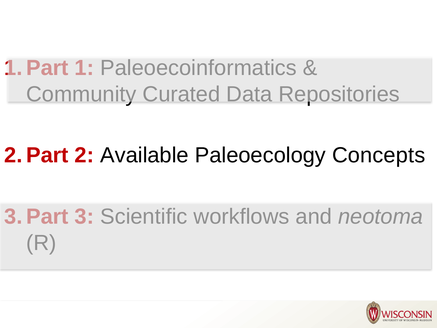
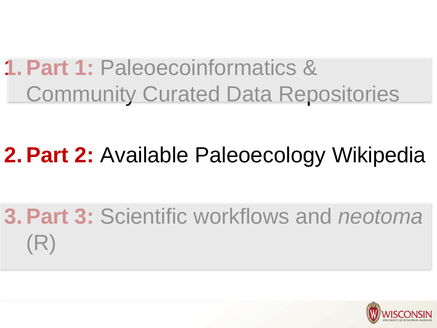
Concepts: Concepts -> Wikipedia
